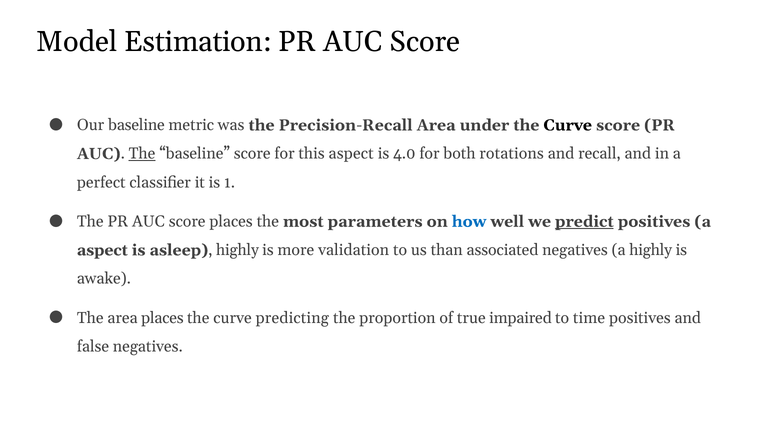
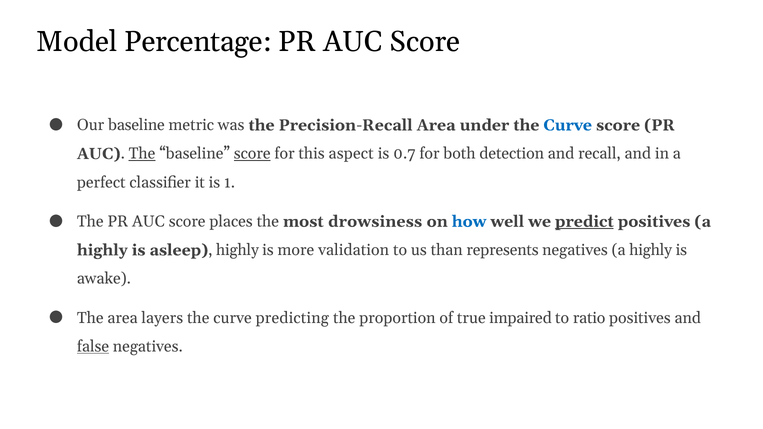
Estimation: Estimation -> Percentage
Curve at (568, 125) colour: black -> blue
score at (252, 154) underline: none -> present
4.0: 4.0 -> 0.7
rotations: rotations -> detection
parameters: parameters -> drowsiness
aspect at (102, 250): aspect -> highly
associated: associated -> represents
area places: places -> layers
time: time -> ratio
false underline: none -> present
